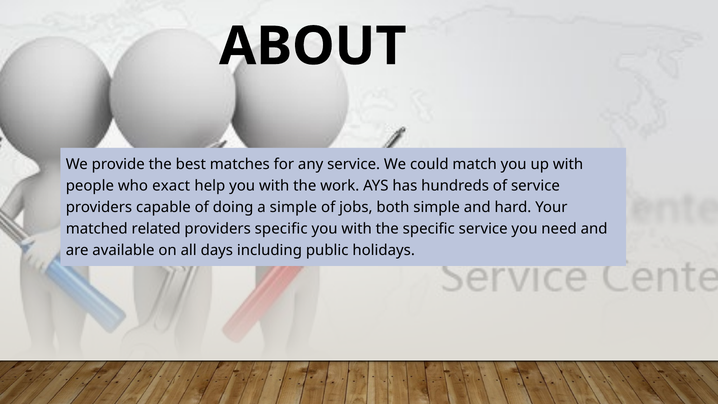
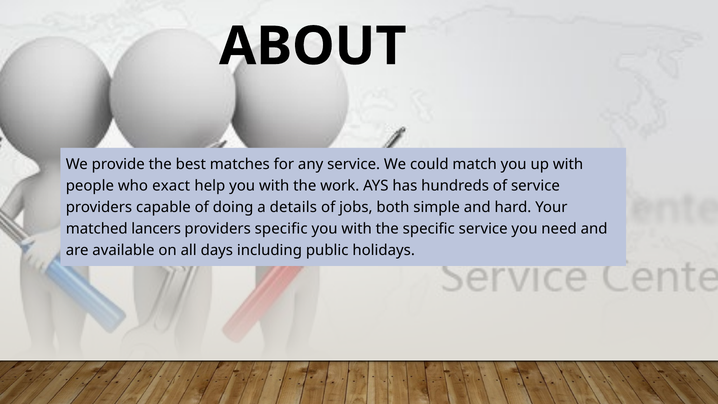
a simple: simple -> details
related: related -> lancers
